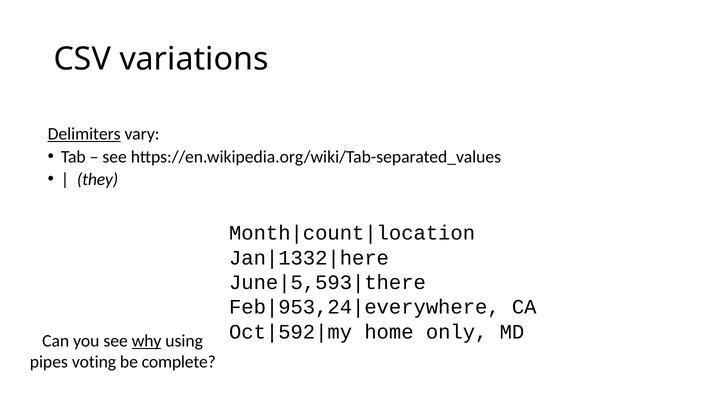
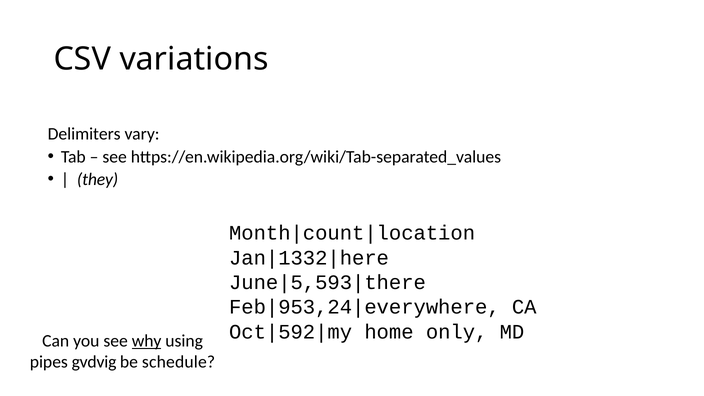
Delimiters underline: present -> none
voting: voting -> gvdvig
complete: complete -> schedule
